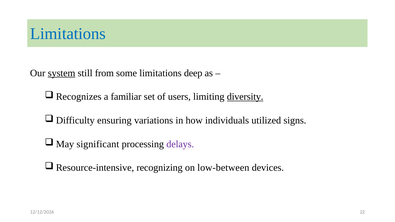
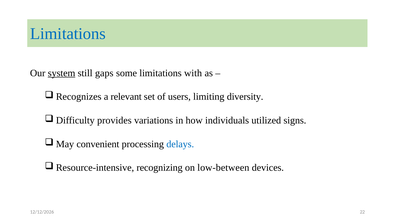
from: from -> gaps
deep: deep -> with
familiar: familiar -> relevant
diversity underline: present -> none
ensuring: ensuring -> provides
significant: significant -> convenient
delays colour: purple -> blue
